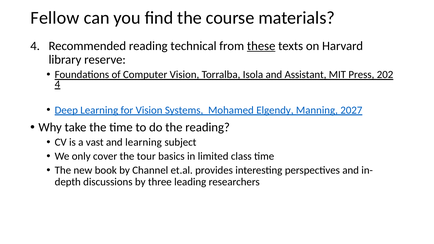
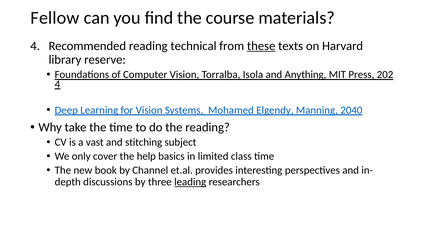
Assistant: Assistant -> Anything
2027: 2027 -> 2040
and learning: learning -> stitching
tour: tour -> help
leading underline: none -> present
